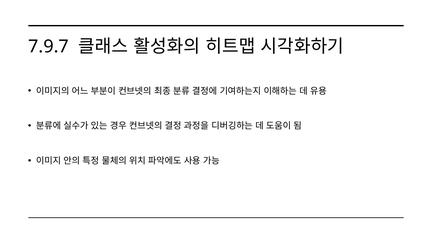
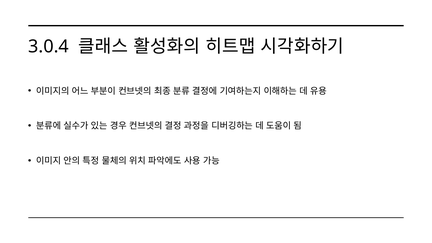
7.9.7: 7.9.7 -> 3.0.4
